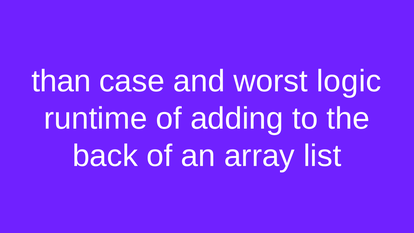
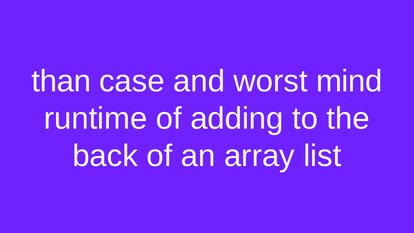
logic: logic -> mind
